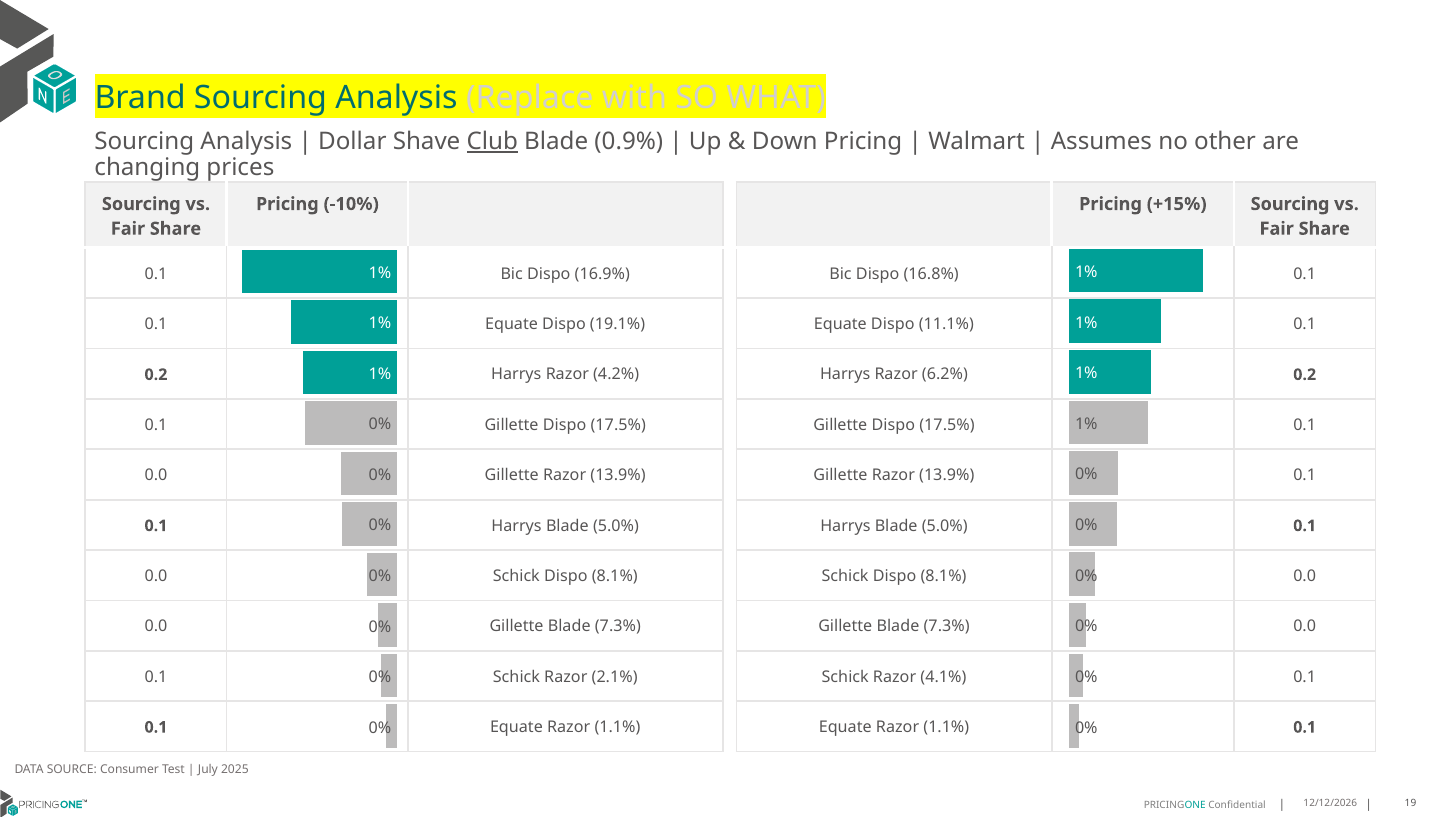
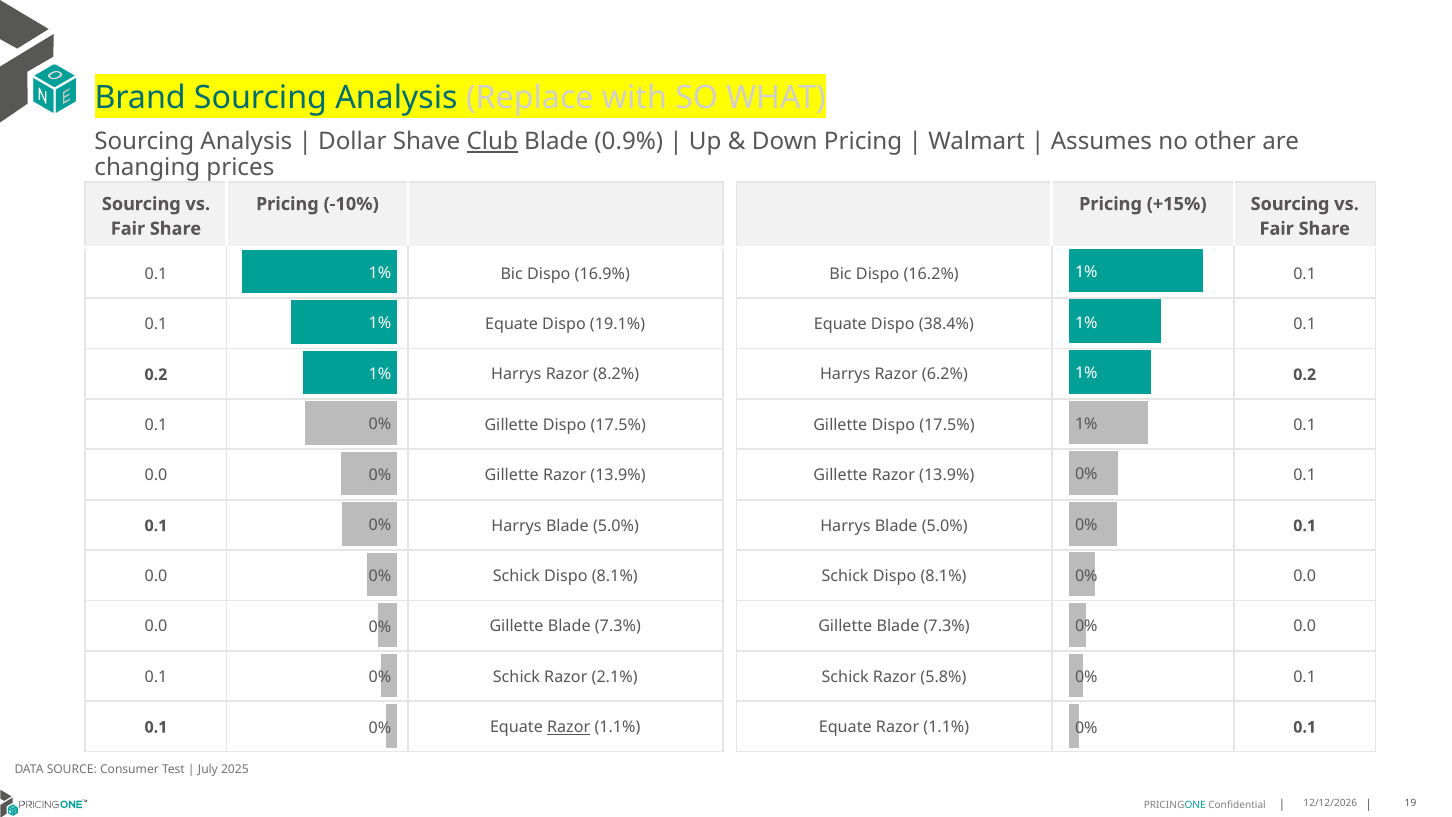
16.8%: 16.8% -> 16.2%
11.1%: 11.1% -> 38.4%
4.2%: 4.2% -> 8.2%
4.1%: 4.1% -> 5.8%
Razor at (569, 727) underline: none -> present
